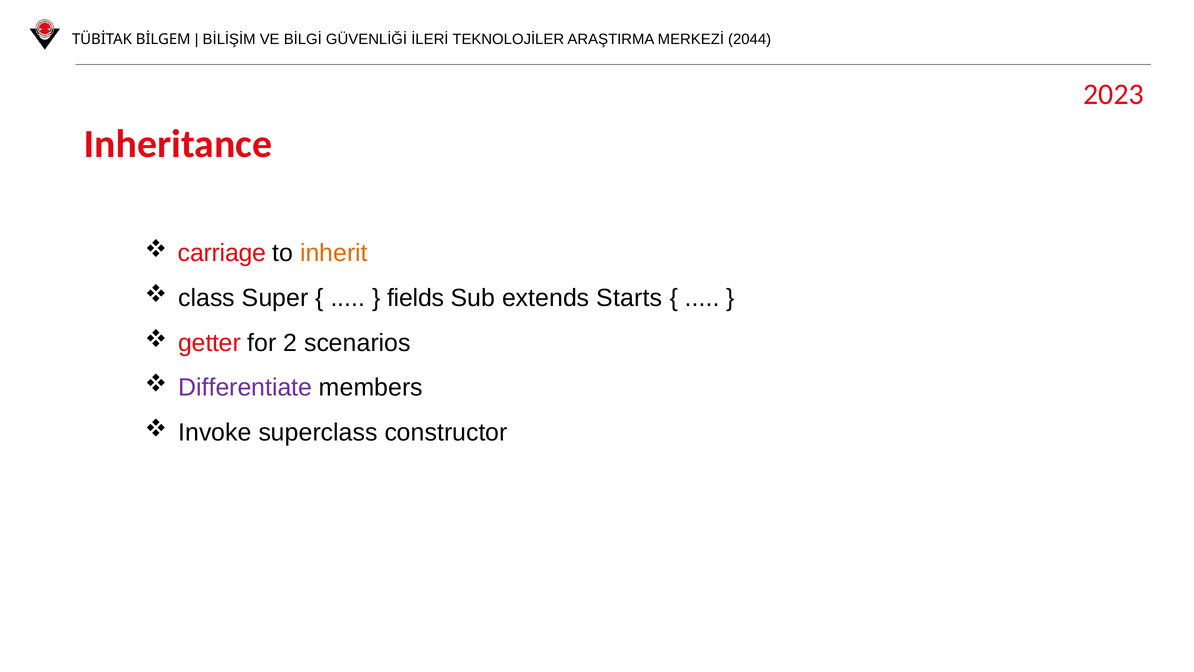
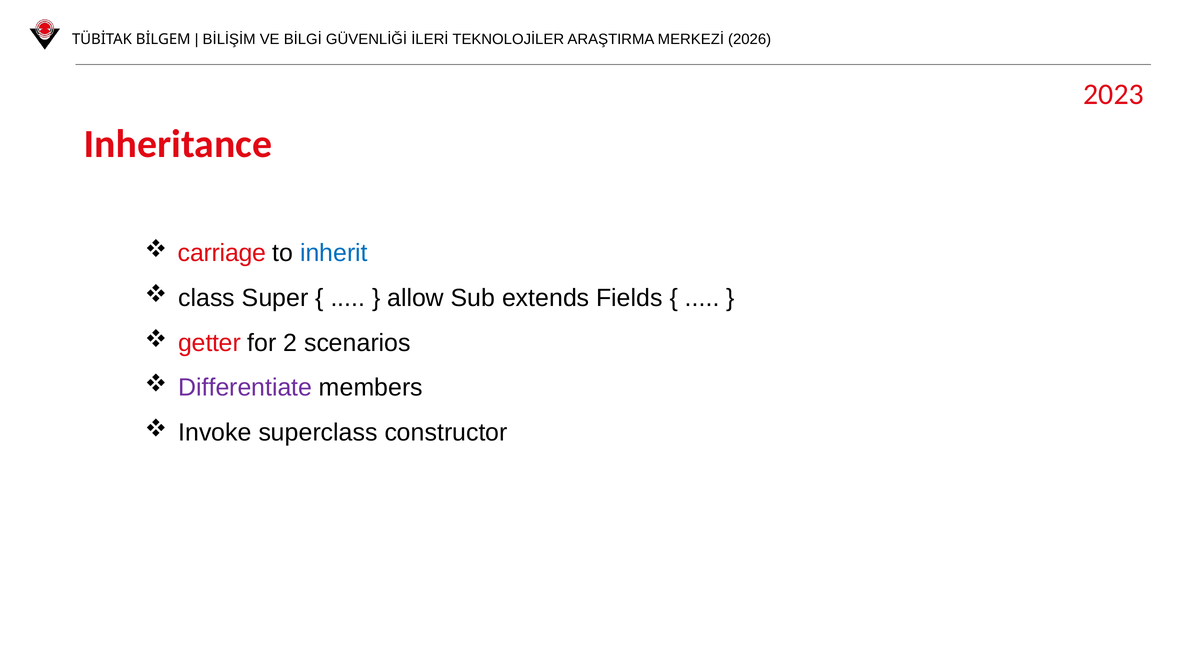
2044: 2044 -> 2026
inherit colour: orange -> blue
fields: fields -> allow
Starts: Starts -> Fields
